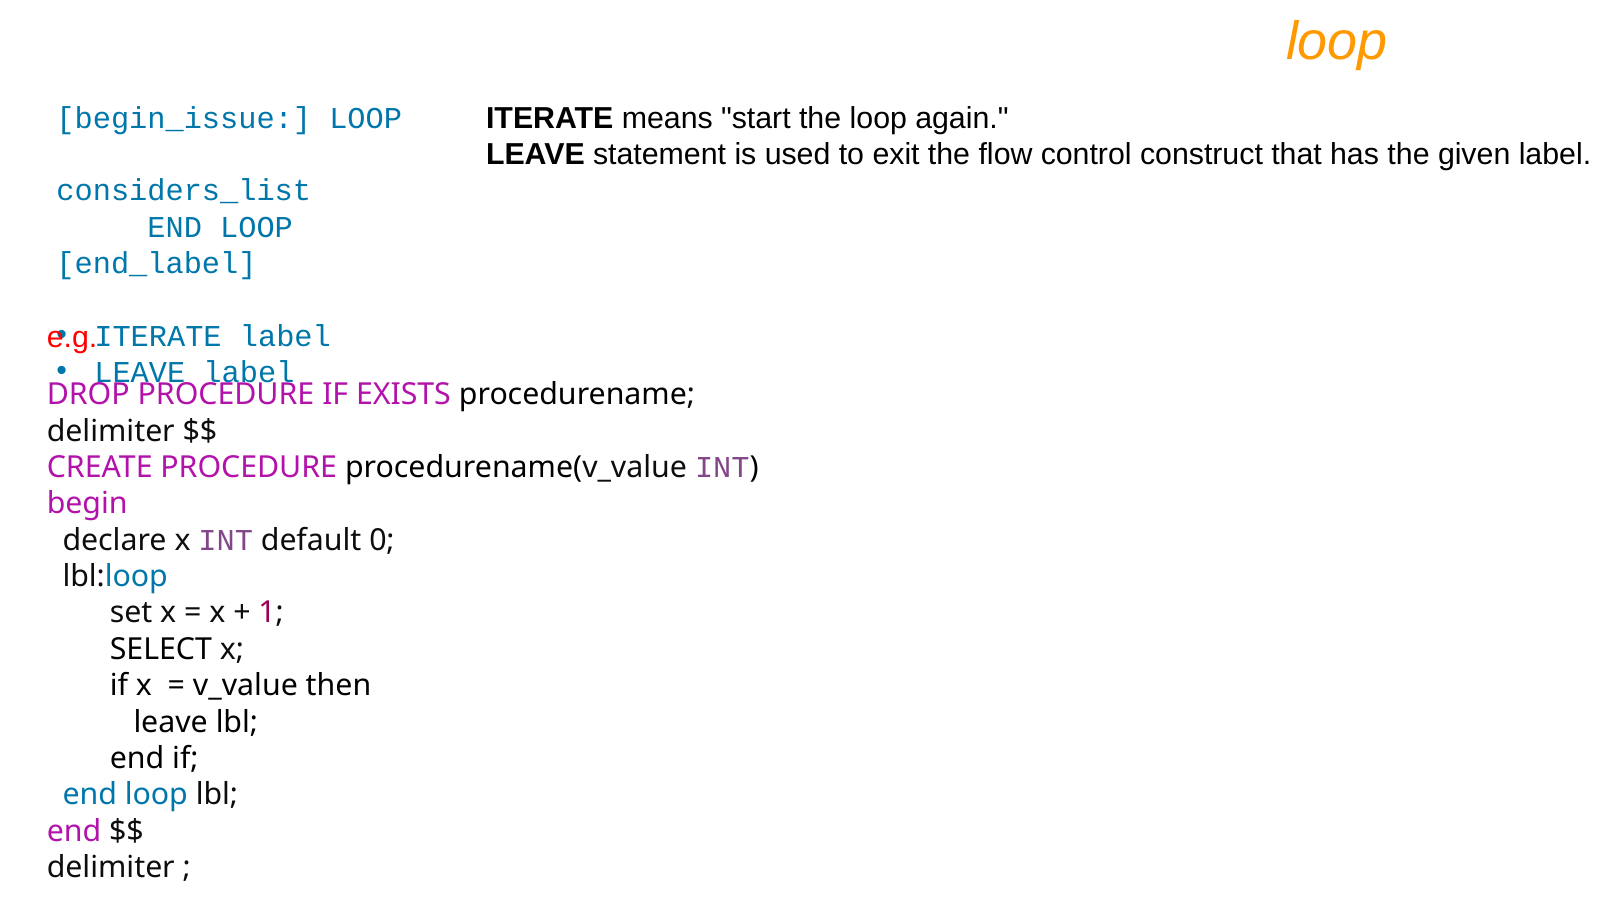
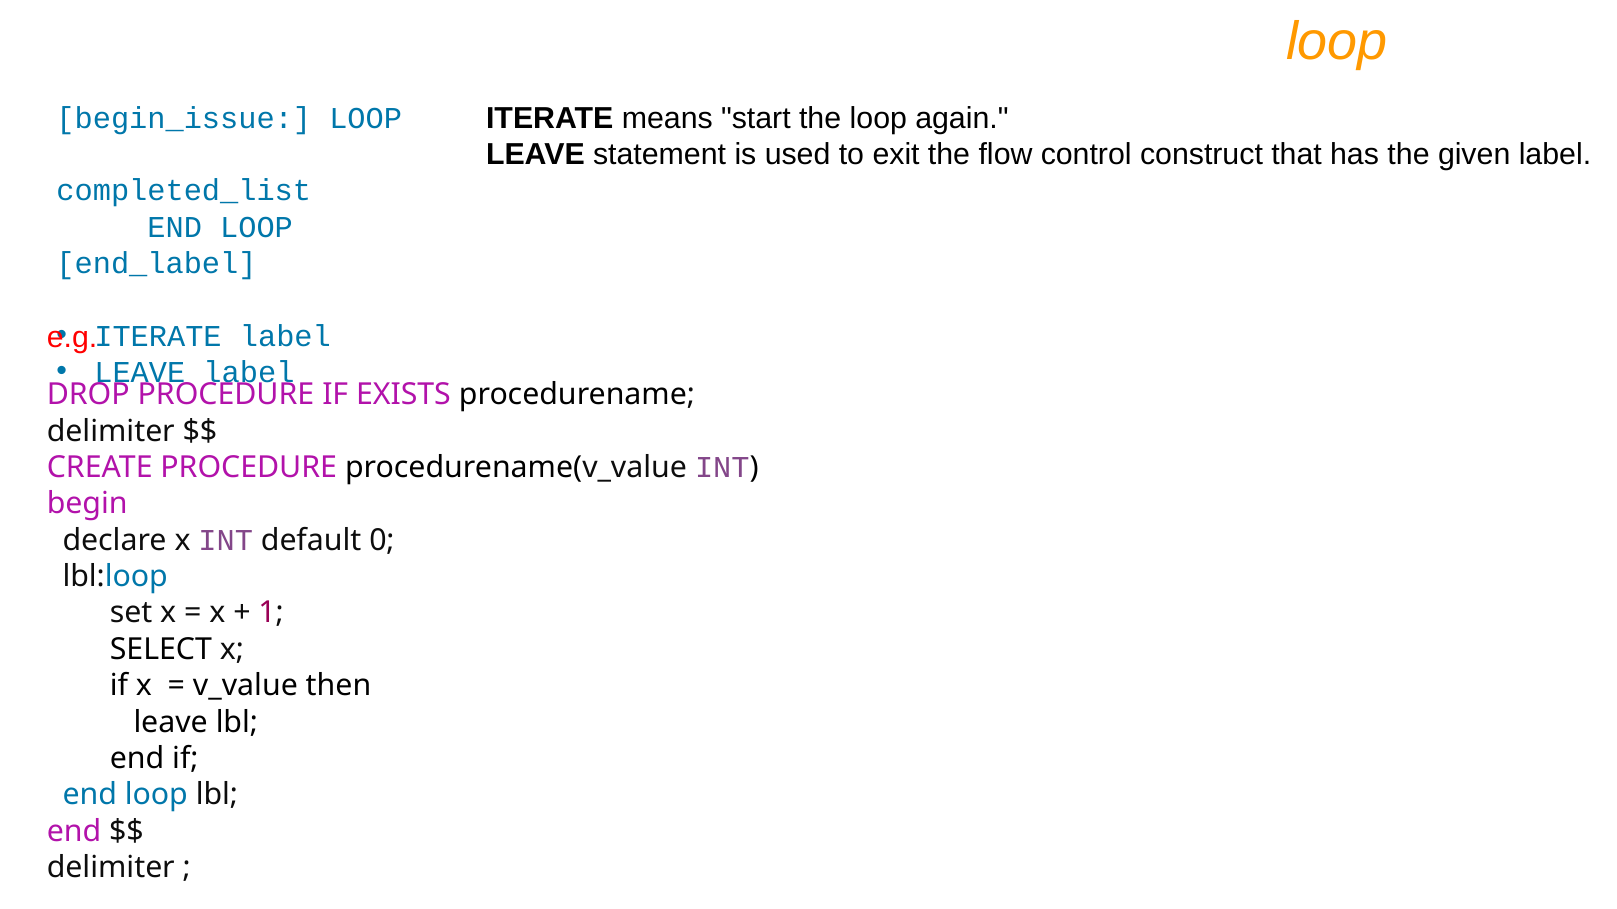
considers_list: considers_list -> completed_list
